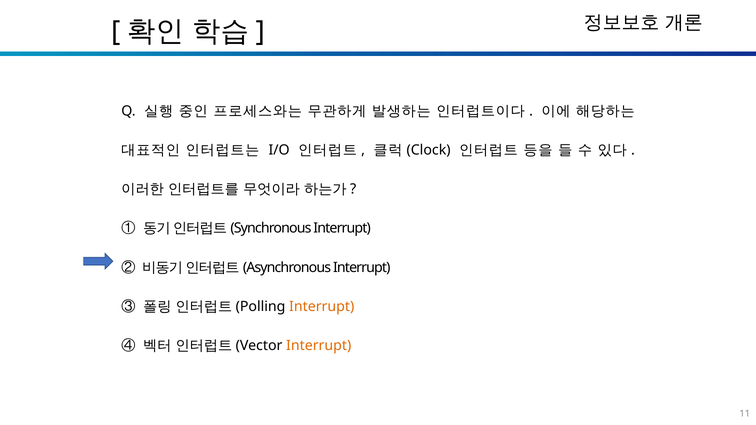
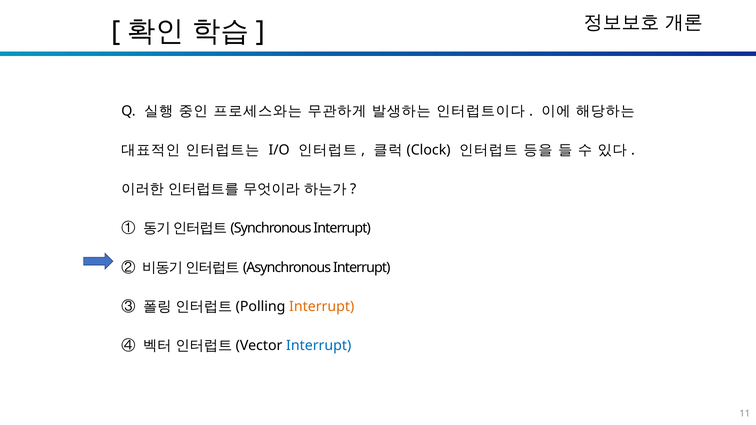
Interrupt at (319, 346) colour: orange -> blue
